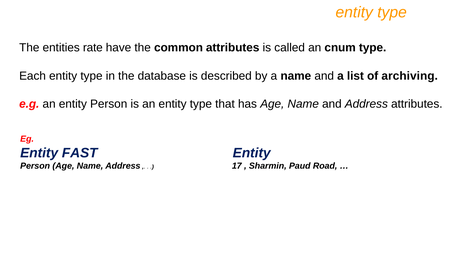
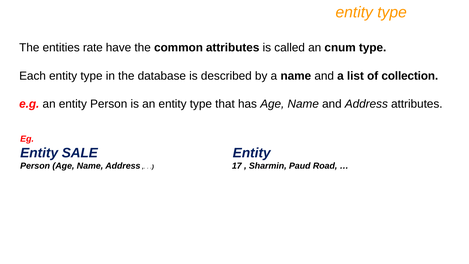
archiving: archiving -> collection
FAST: FAST -> SALE
